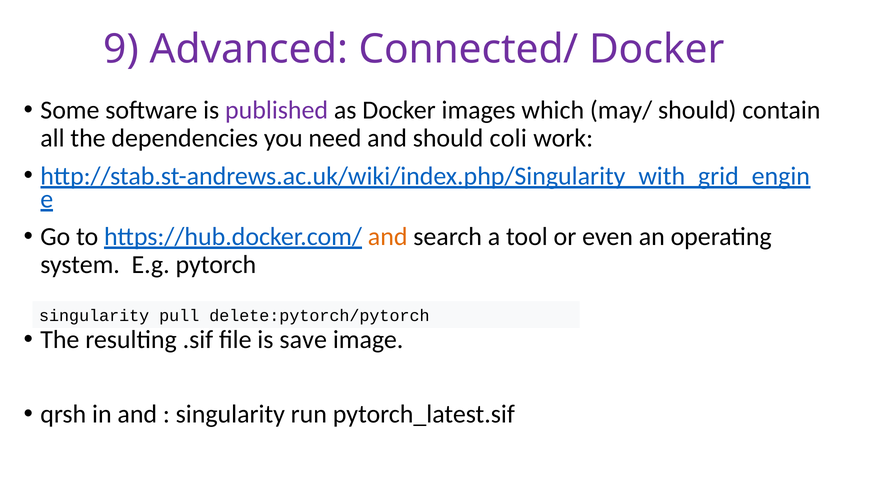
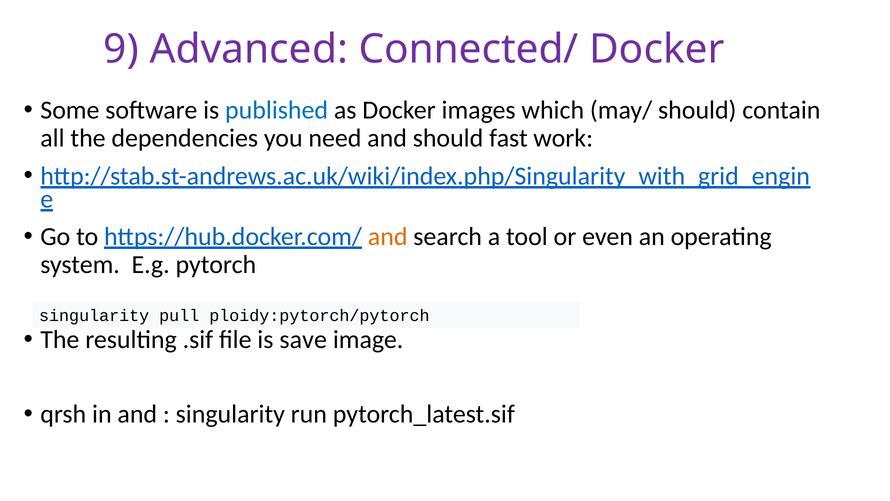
published colour: purple -> blue
coli: coli -> fast
delete:pytorch/pytorch: delete:pytorch/pytorch -> ploidy:pytorch/pytorch
